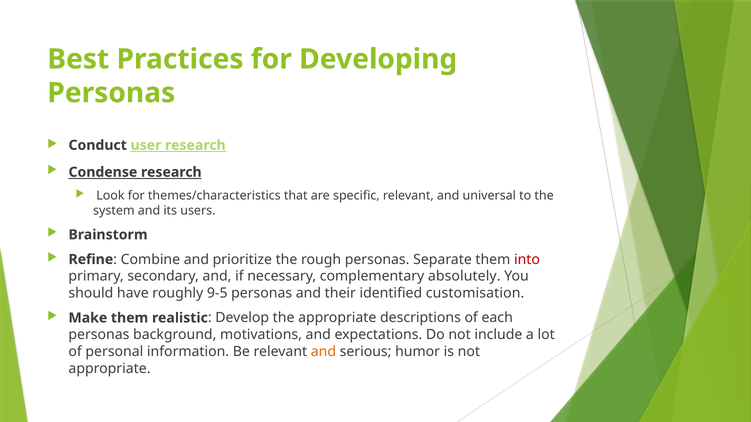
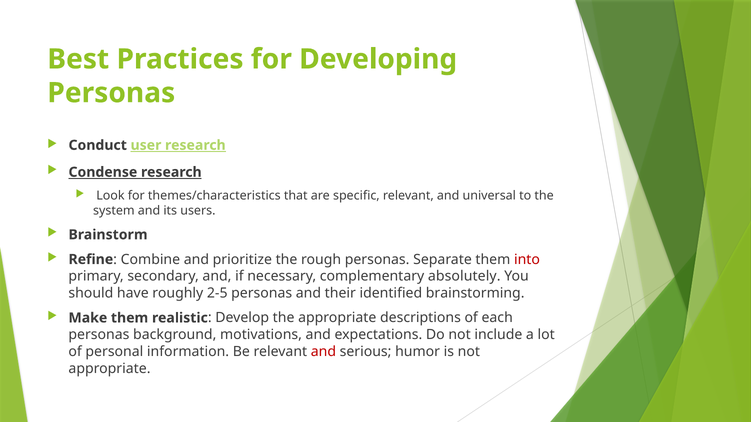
9-5: 9-5 -> 2-5
customisation: customisation -> brainstorming
and at (323, 352) colour: orange -> red
